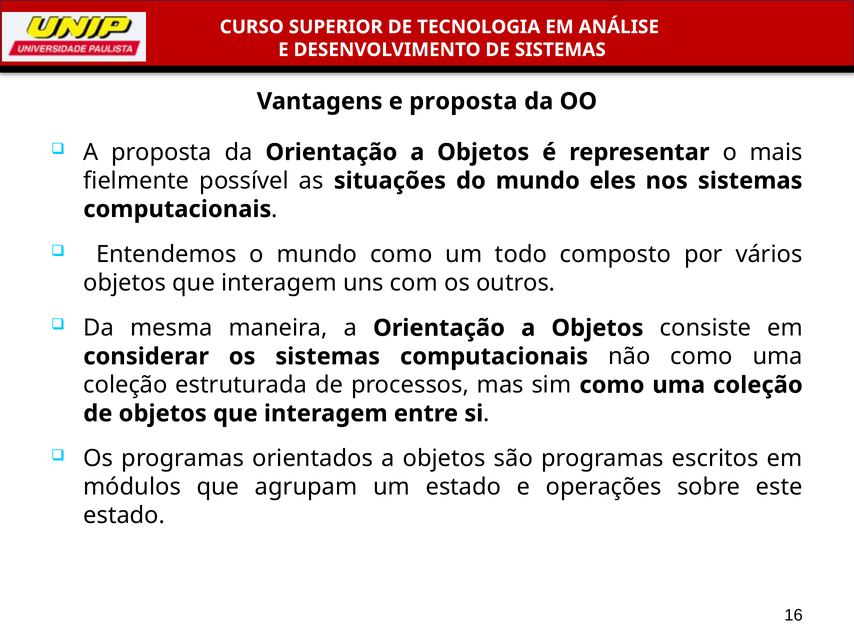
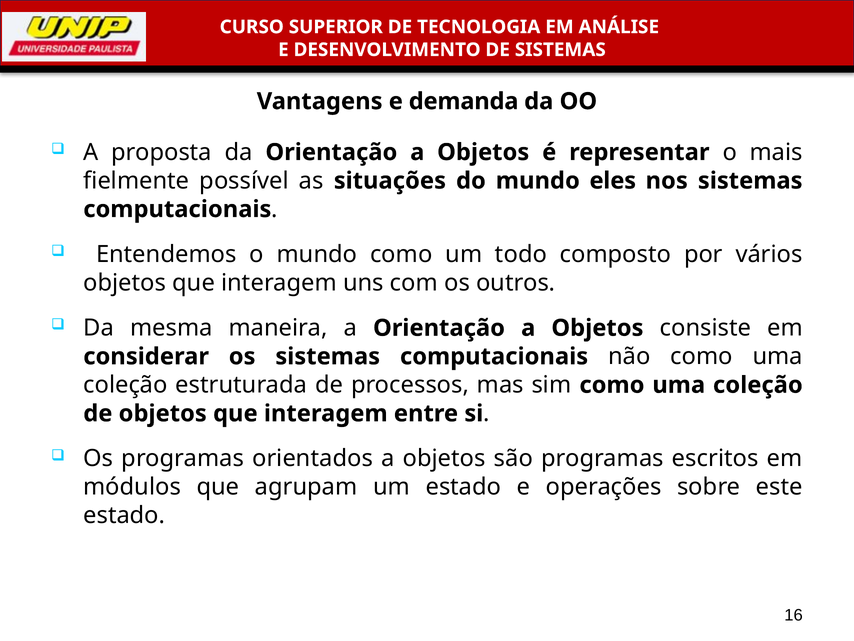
e proposta: proposta -> demanda
